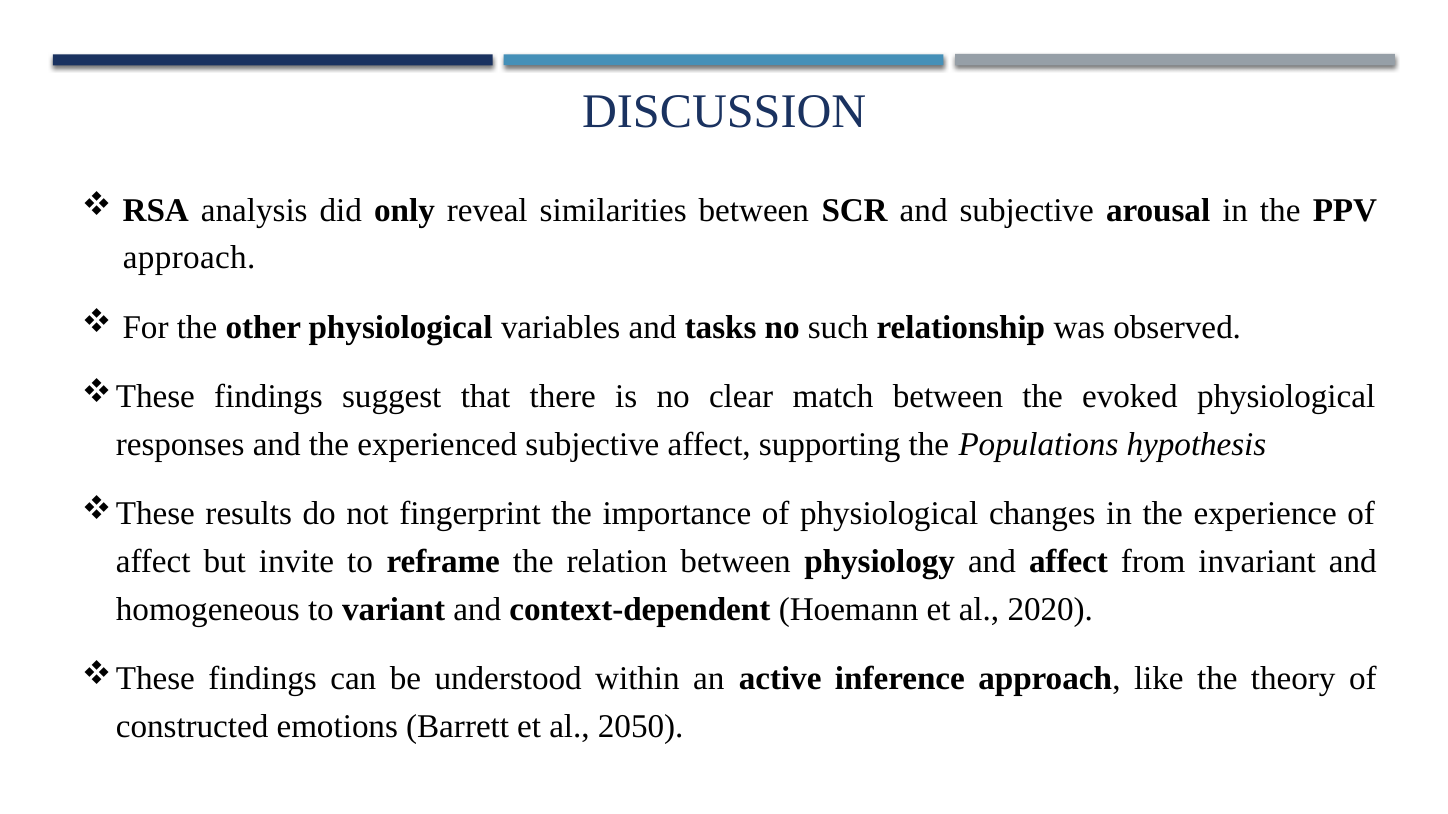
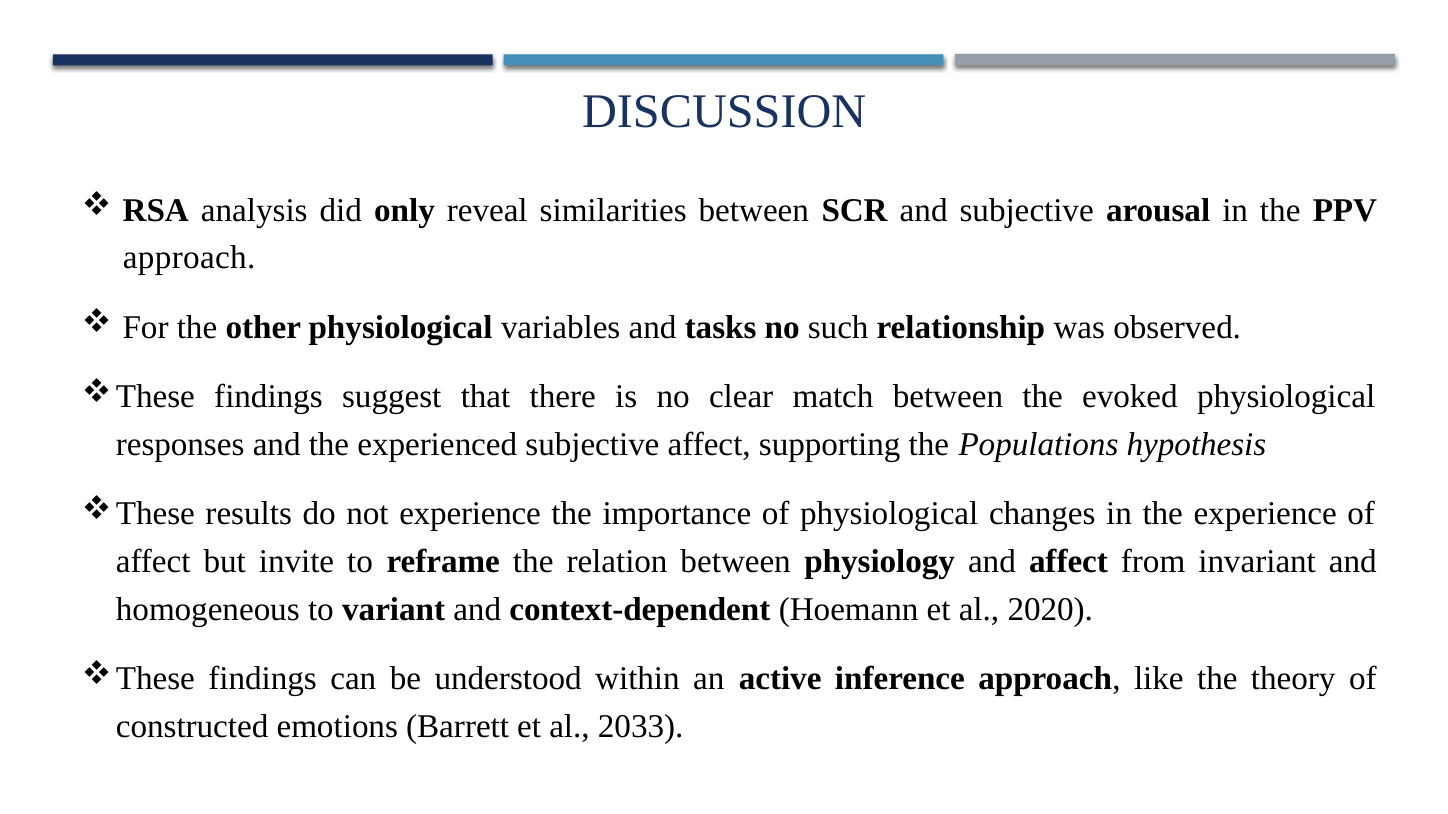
not fingerprint: fingerprint -> experience
2050: 2050 -> 2033
